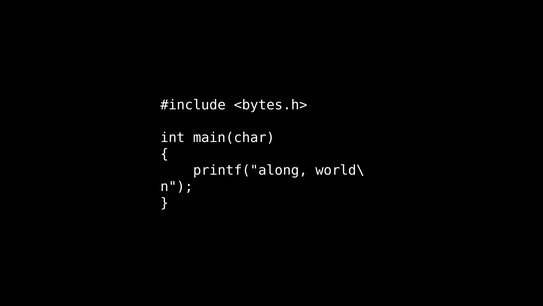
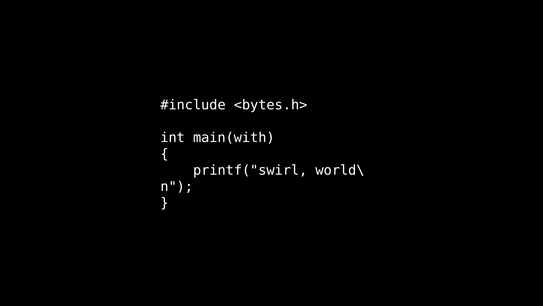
main(char: main(char -> main(with
printf("along: printf("along -> printf("swirl
